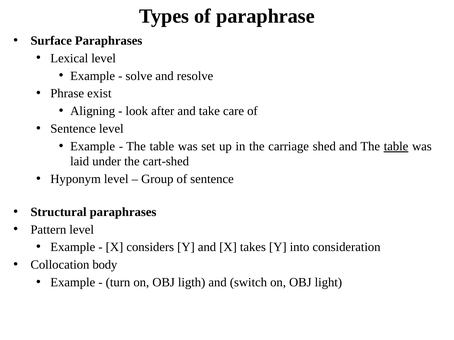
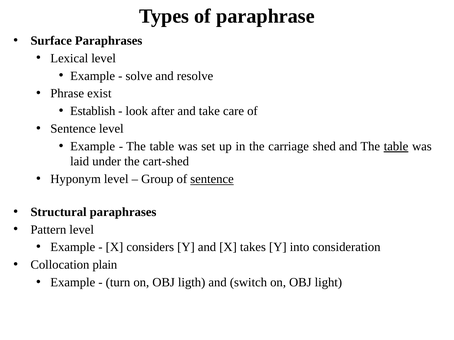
Aligning: Aligning -> Establish
sentence at (212, 179) underline: none -> present
body: body -> plain
